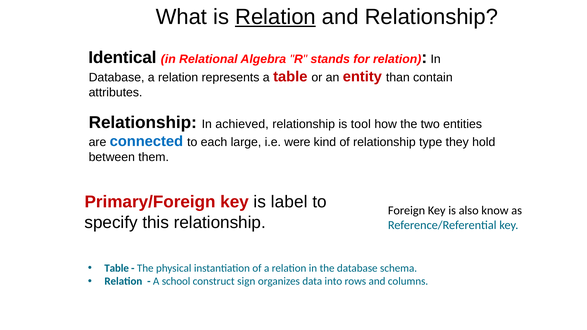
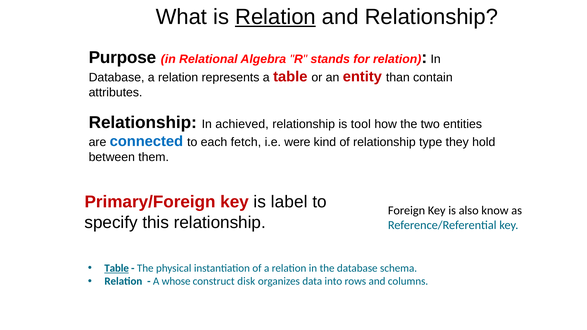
Identical: Identical -> Purpose
large: large -> fetch
Table at (117, 268) underline: none -> present
school: school -> whose
sign: sign -> disk
